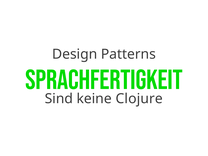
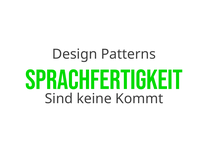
Clojure: Clojure -> Kommt
